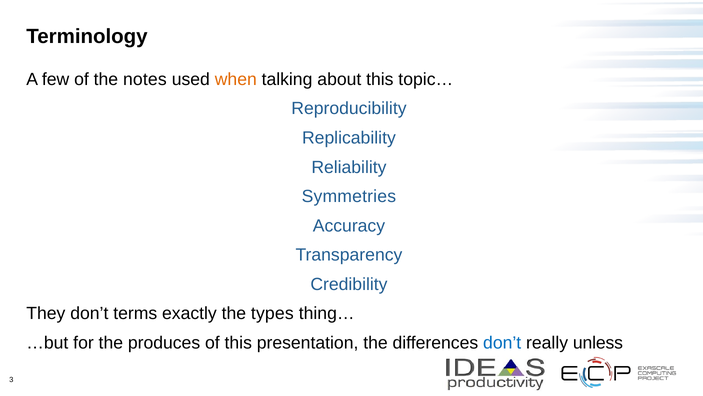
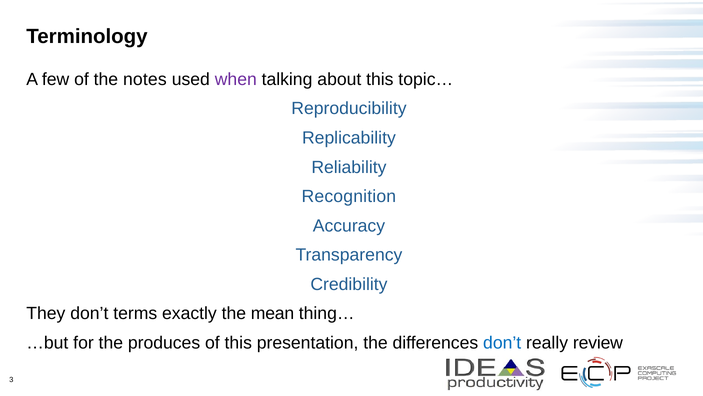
when colour: orange -> purple
Symmetries: Symmetries -> Recognition
types: types -> mean
unless: unless -> review
